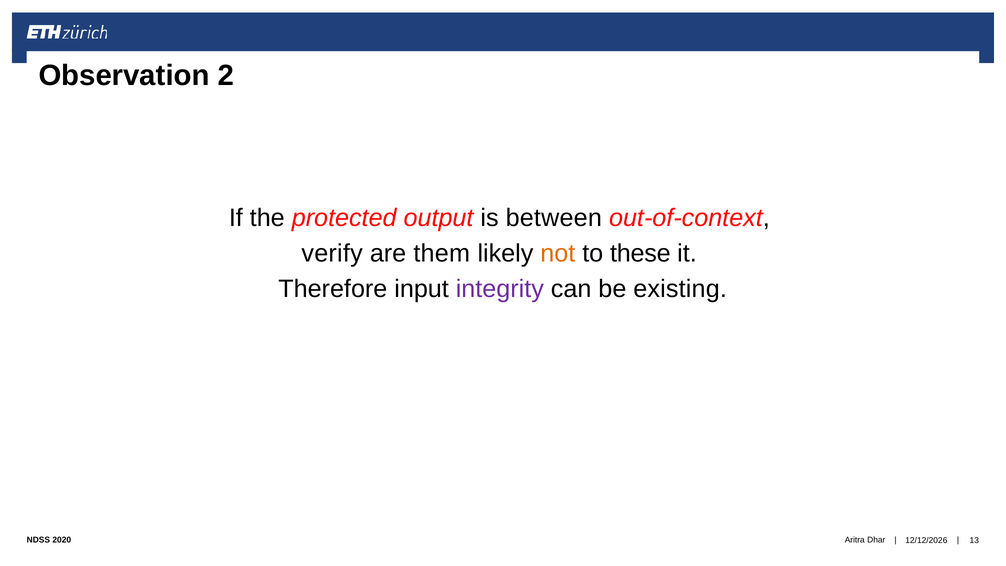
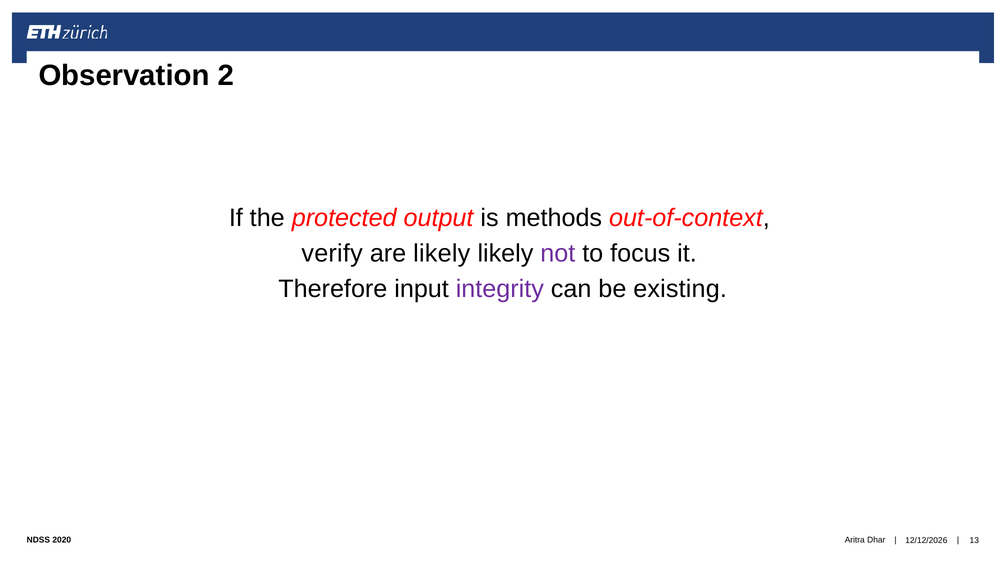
between: between -> methods
are them: them -> likely
not colour: orange -> purple
these: these -> focus
